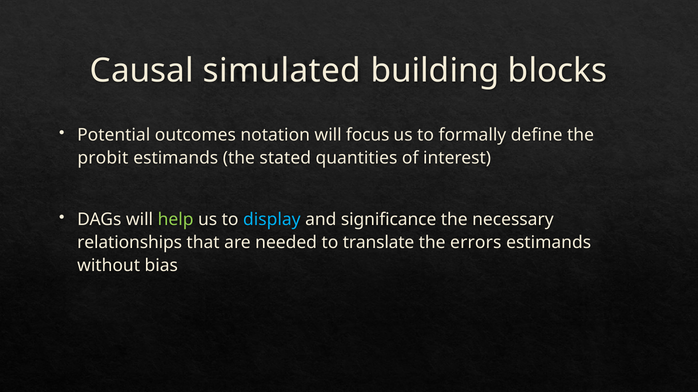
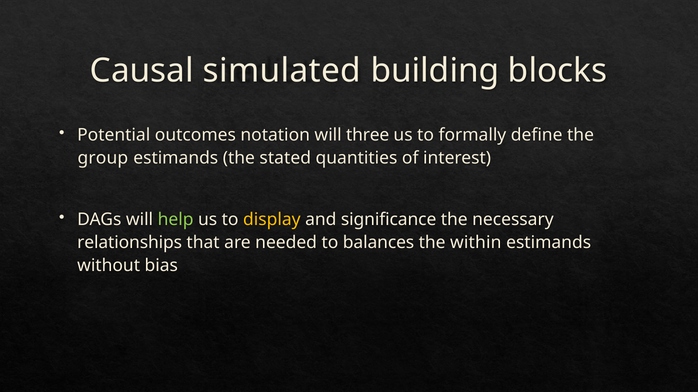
focus: focus -> three
probit: probit -> group
display colour: light blue -> yellow
translate: translate -> balances
errors: errors -> within
